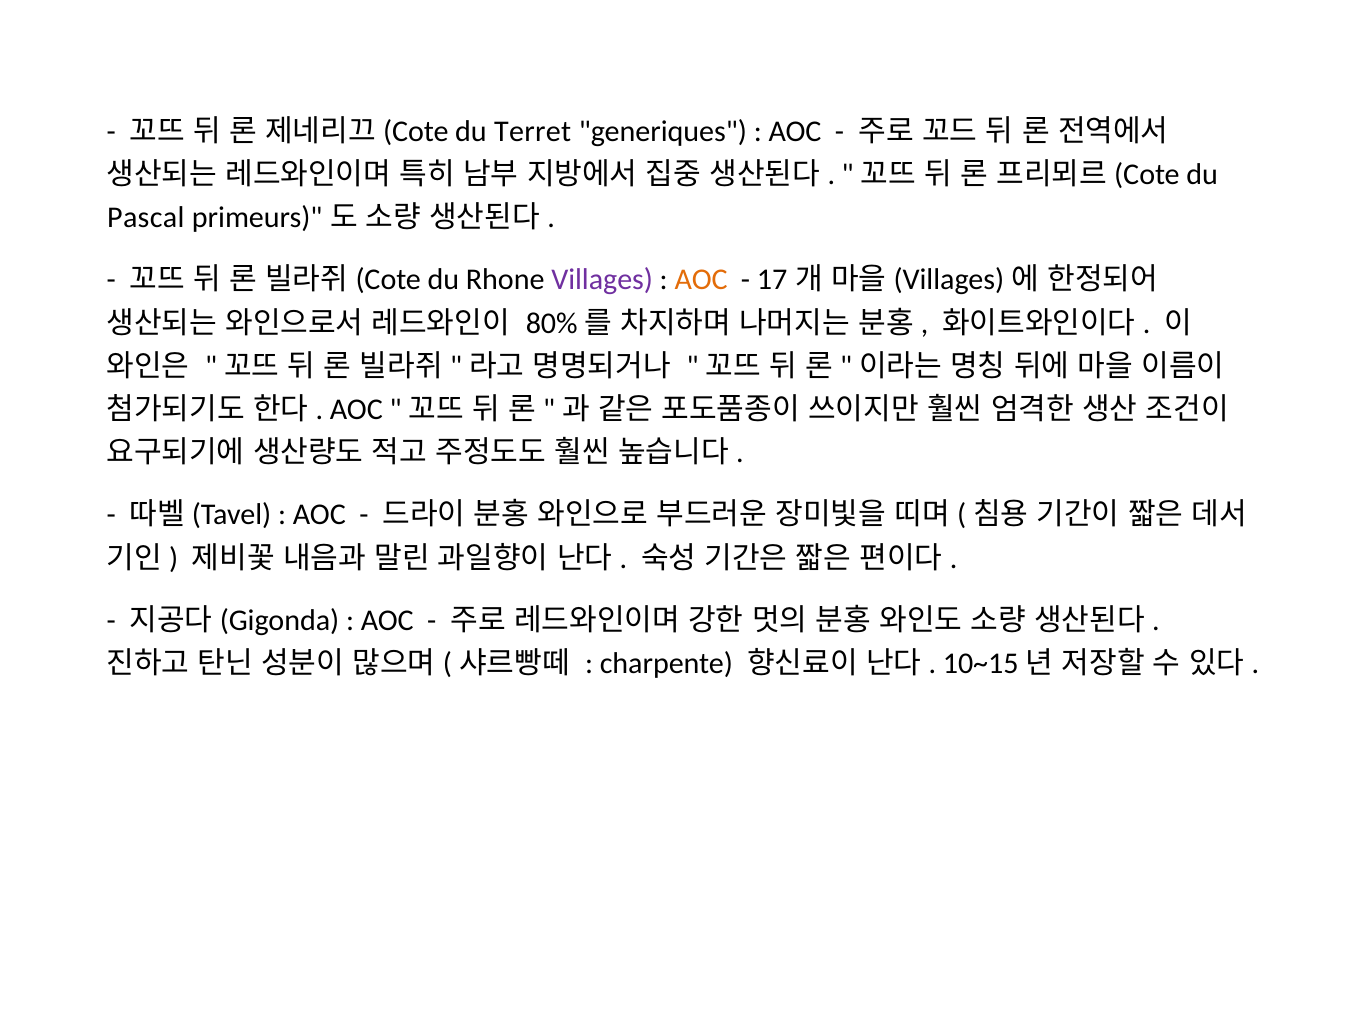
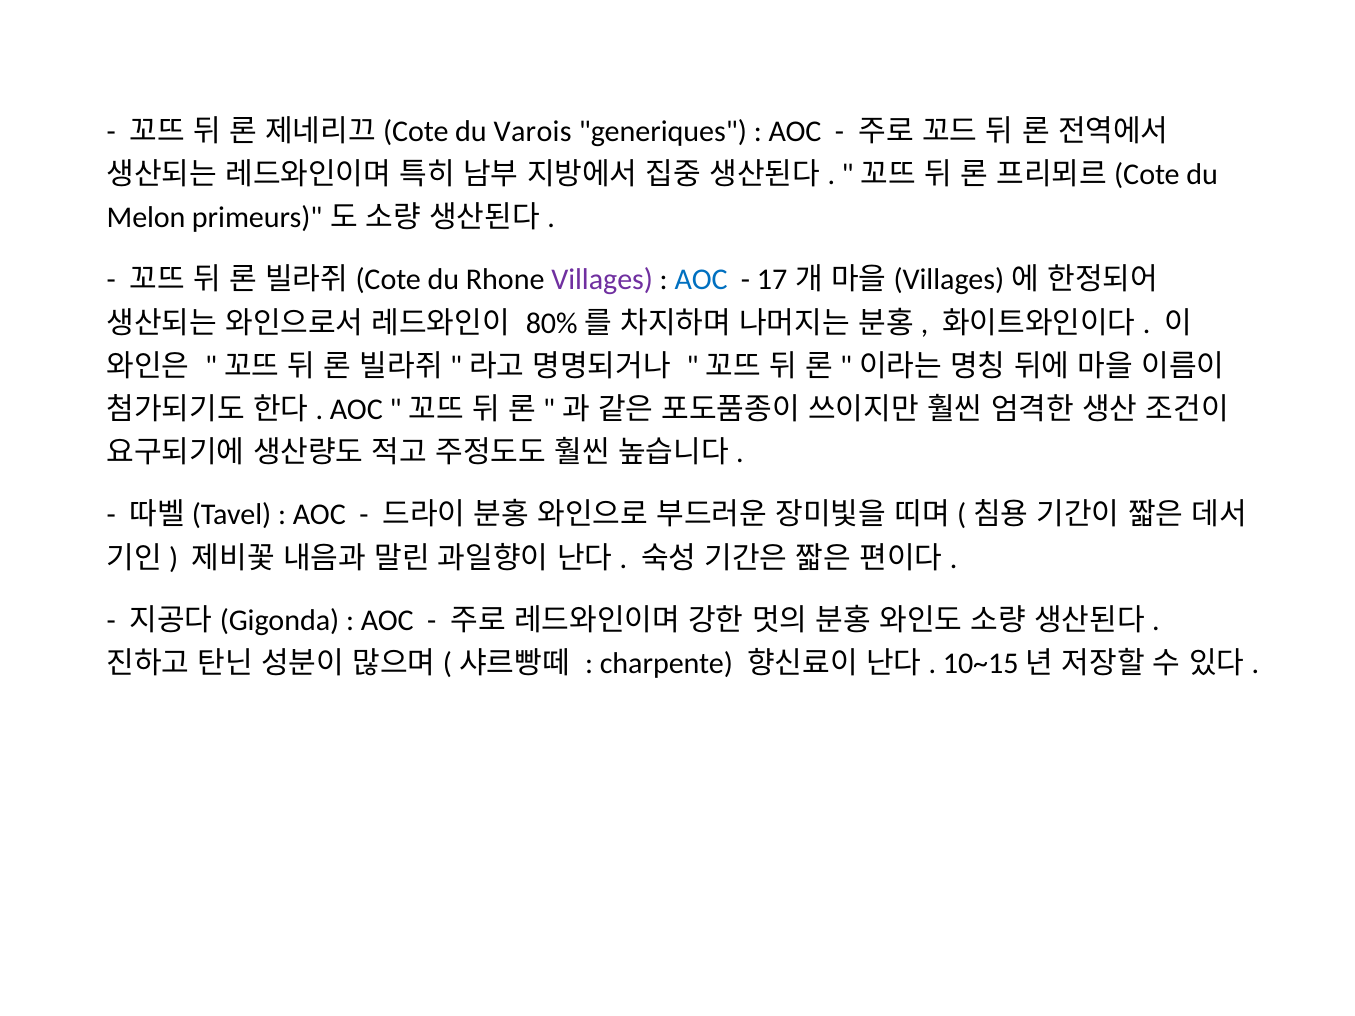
Terret: Terret -> Varois
Pascal: Pascal -> Melon
AOC at (701, 280) colour: orange -> blue
